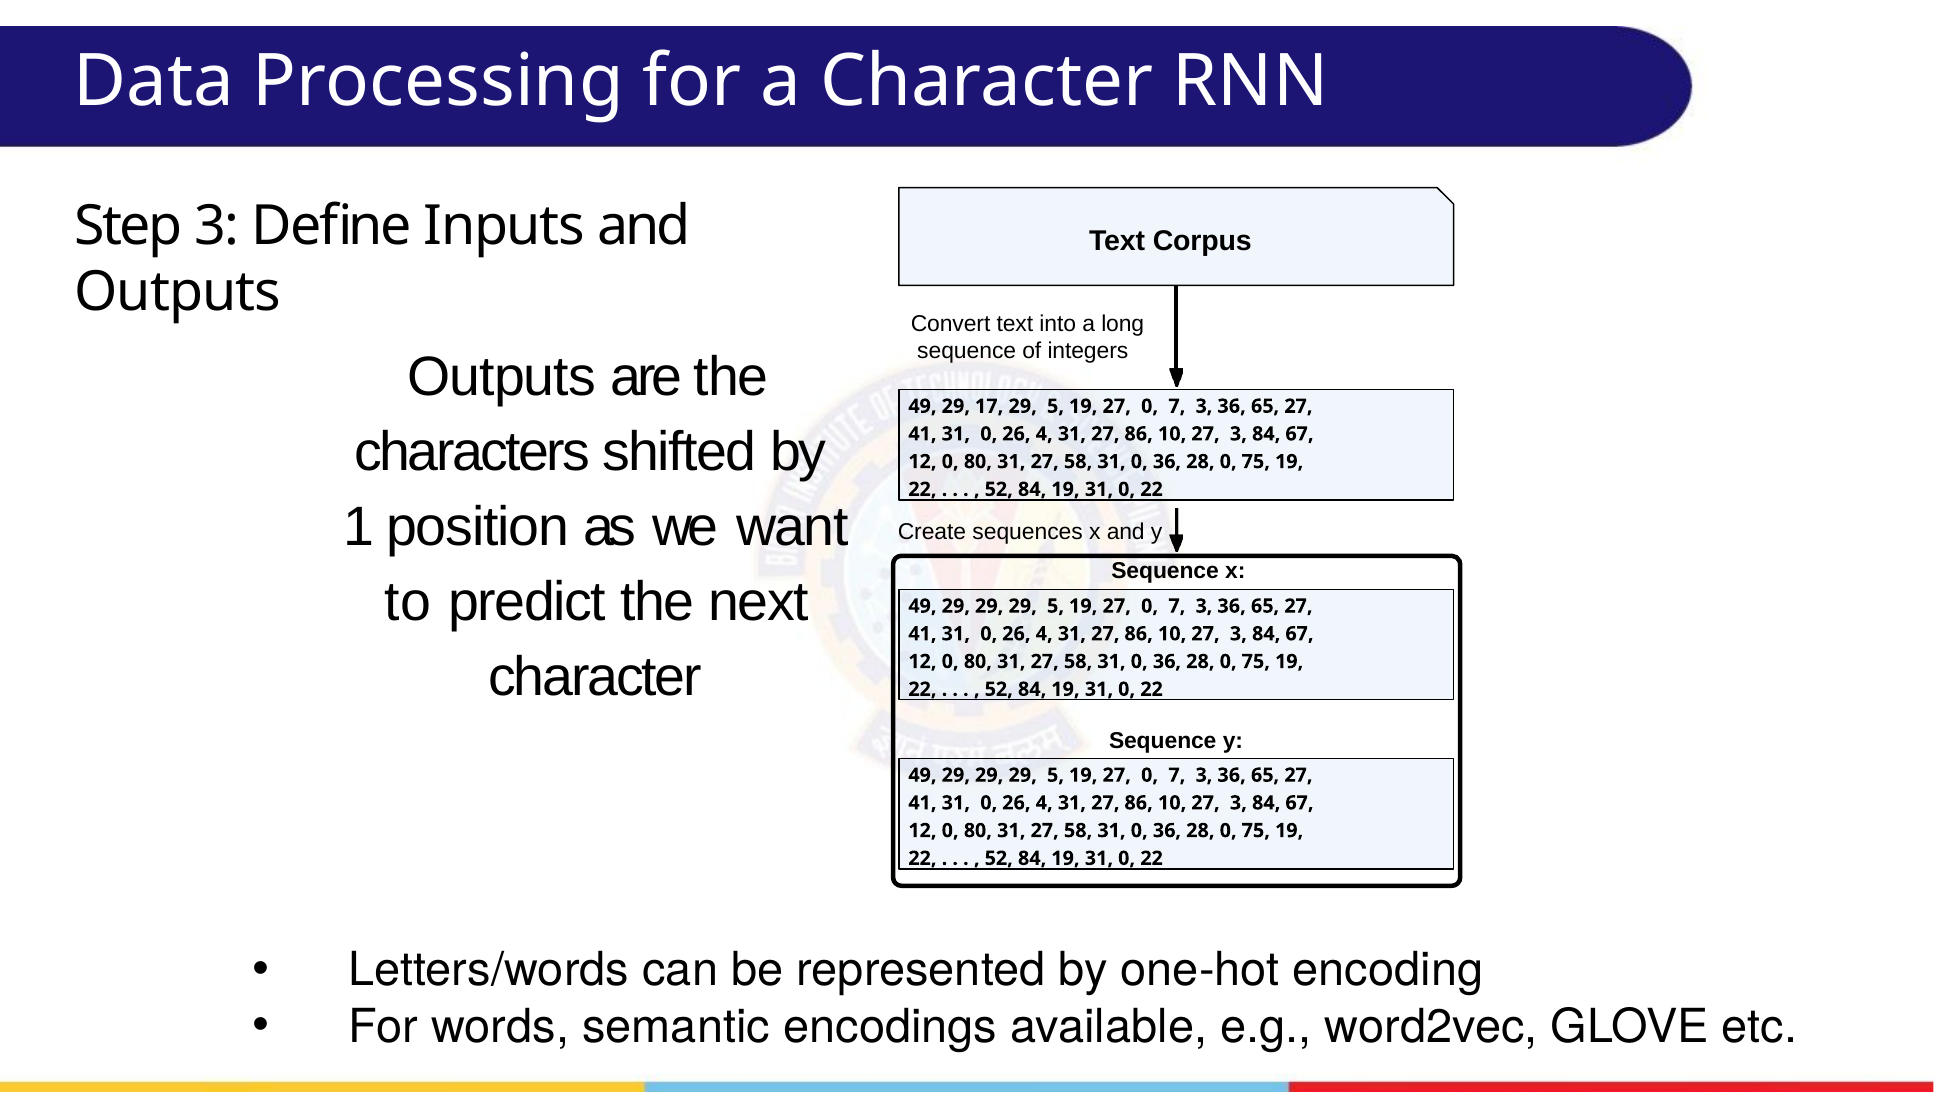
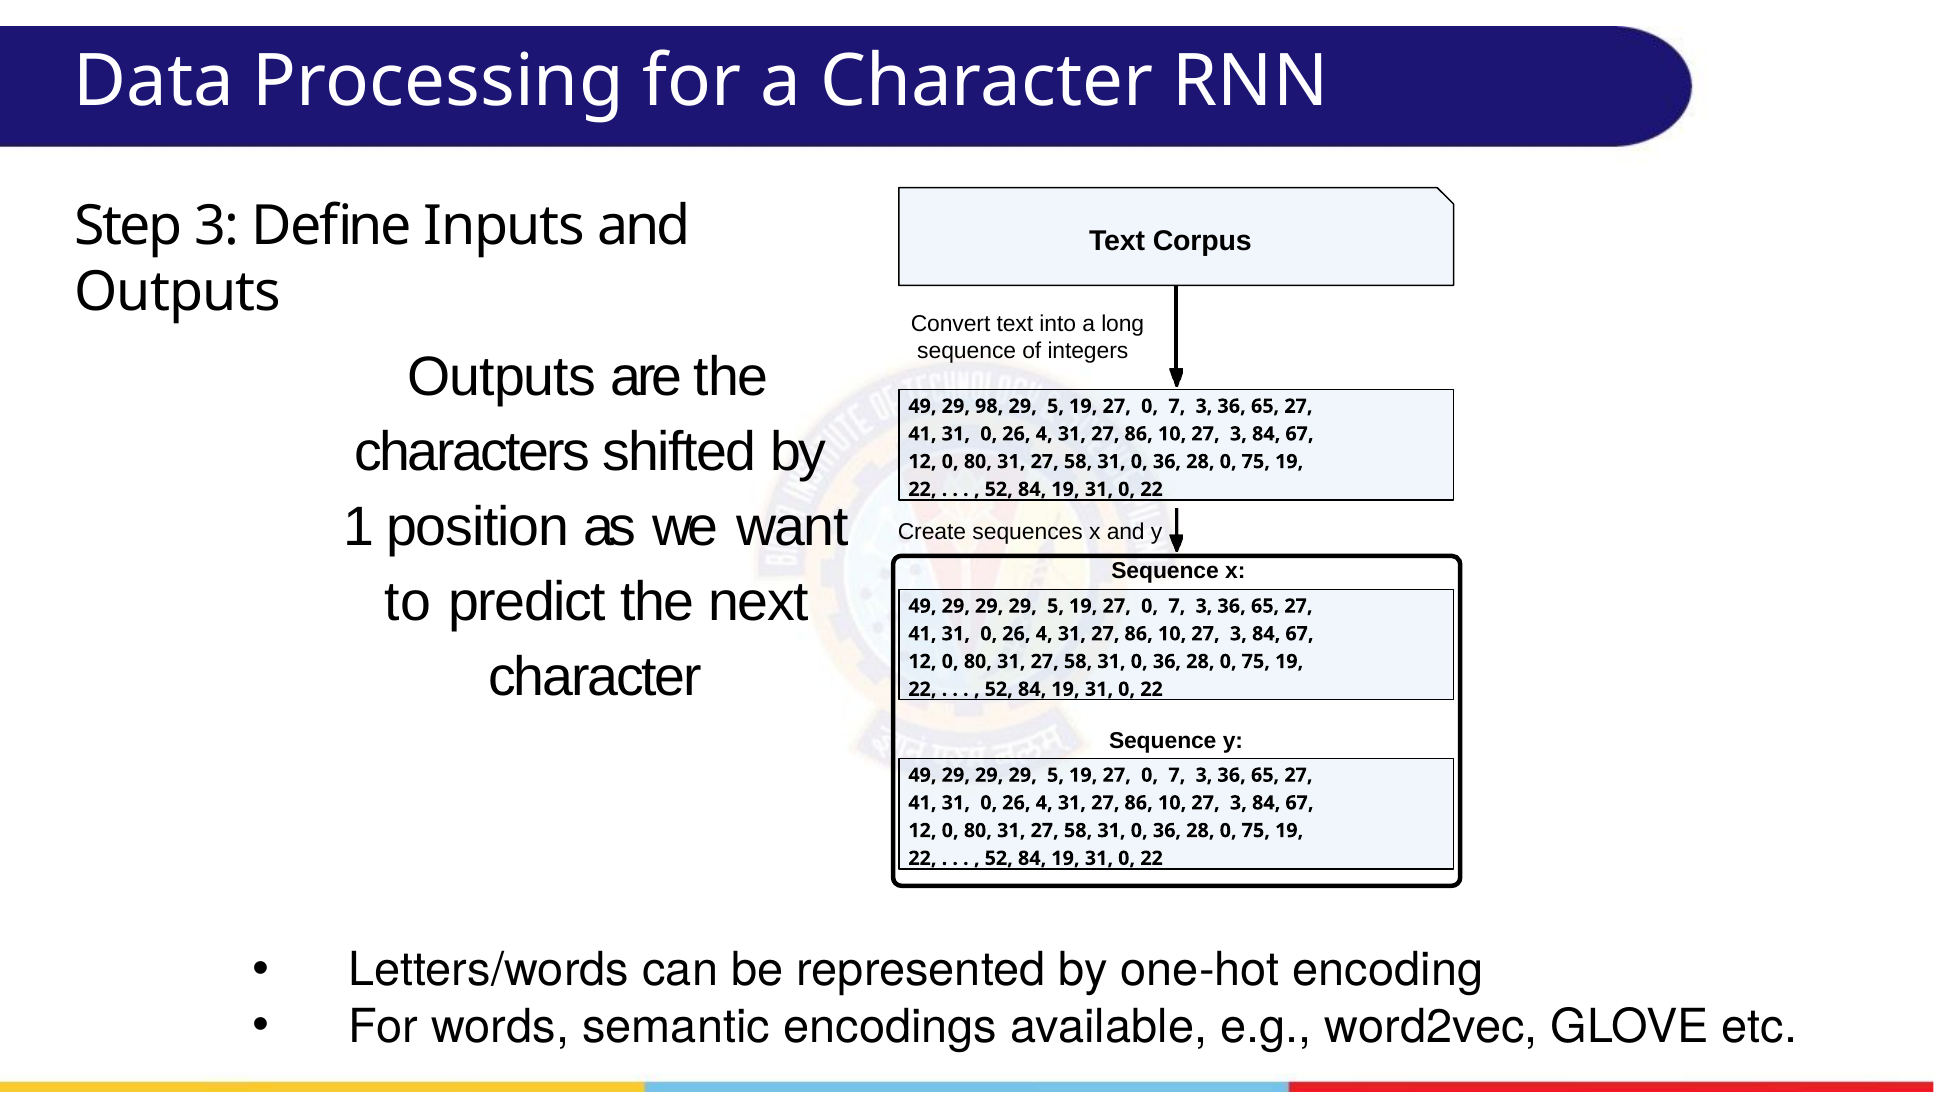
17: 17 -> 98
